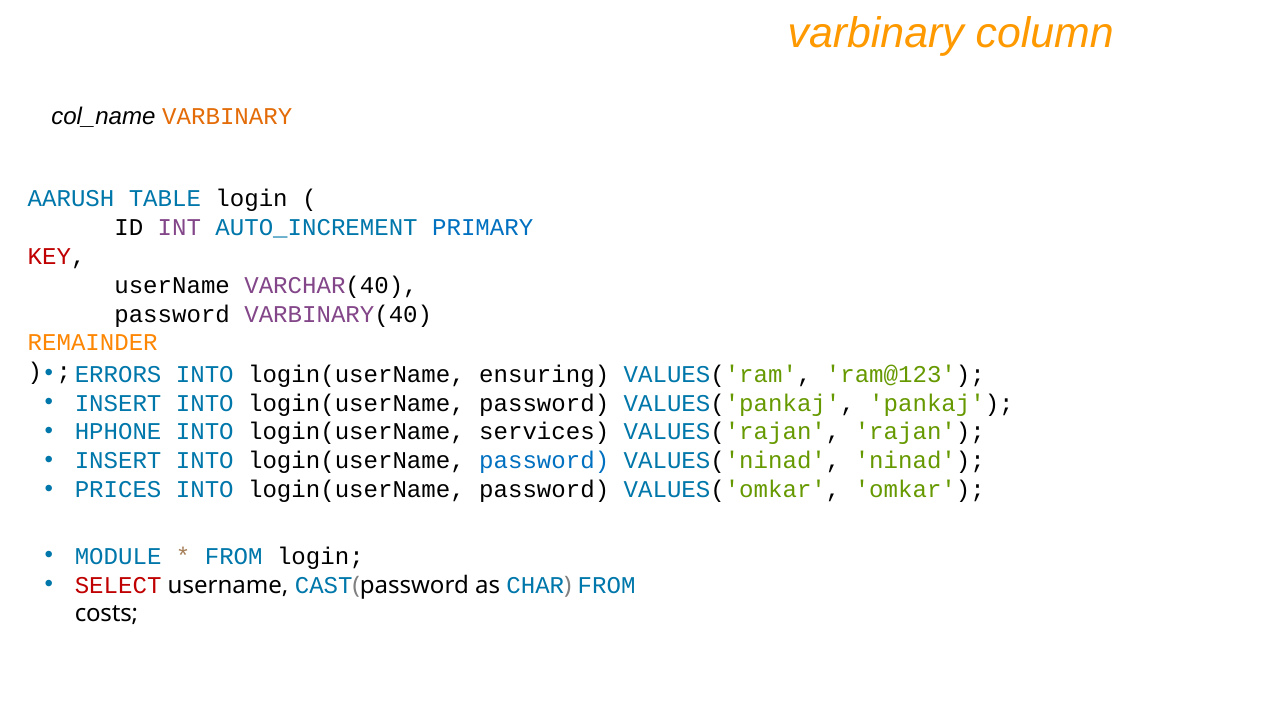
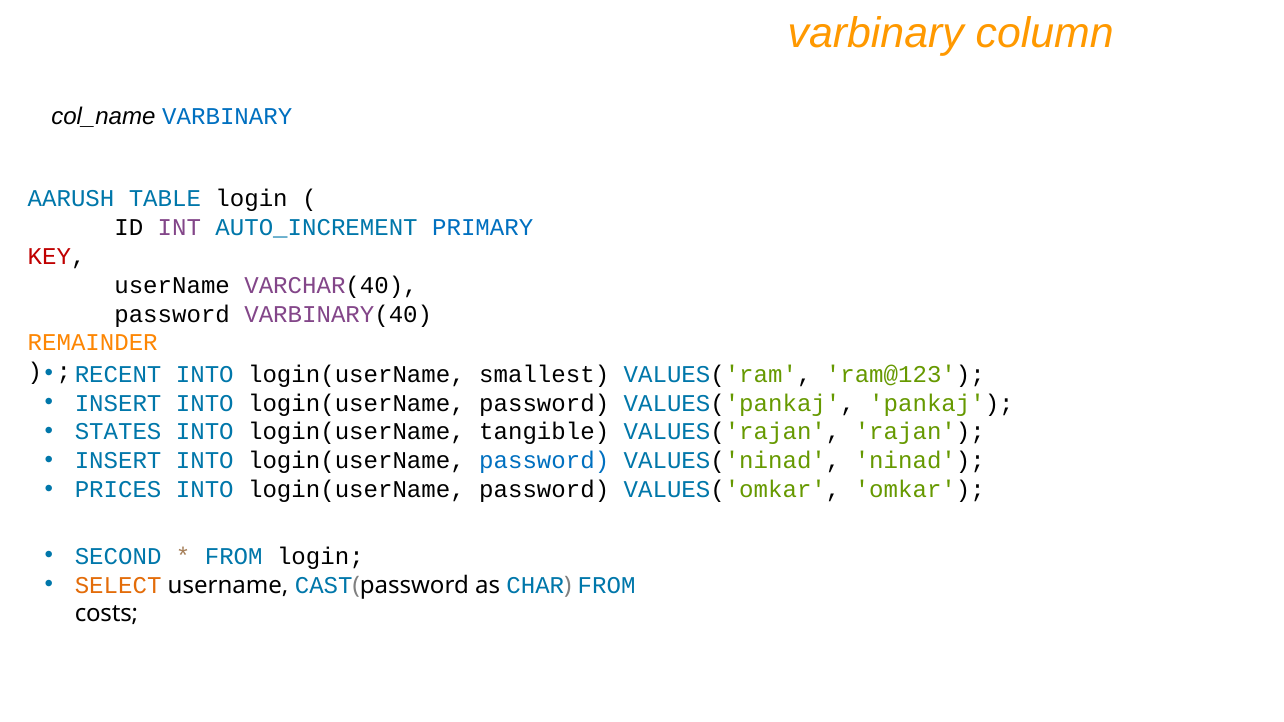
VARBINARY at (227, 117) colour: orange -> blue
ERRORS: ERRORS -> RECENT
ensuring: ensuring -> smallest
HPHONE: HPHONE -> STATES
services: services -> tangible
MODULE: MODULE -> SECOND
SELECT colour: red -> orange
